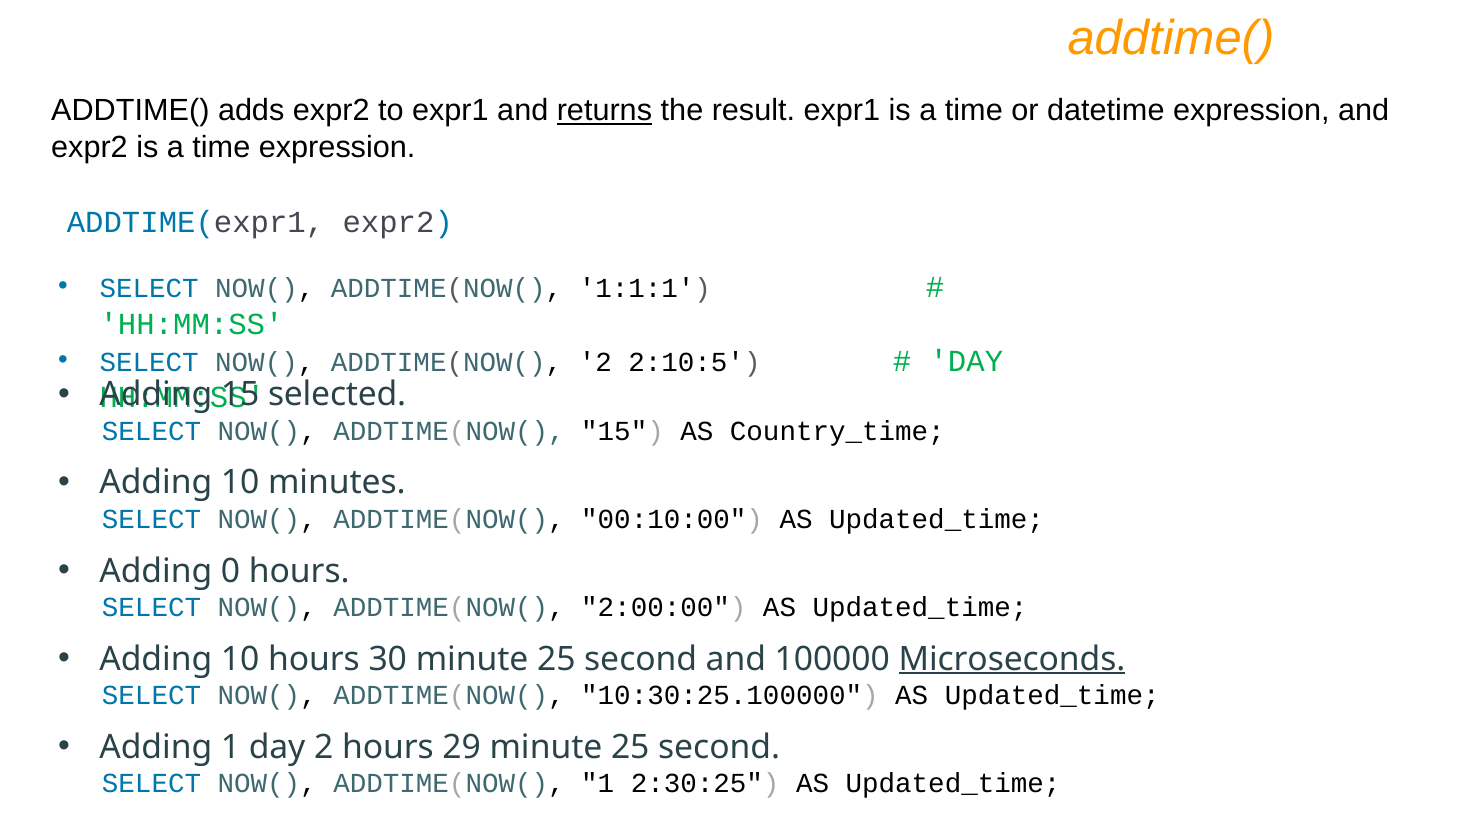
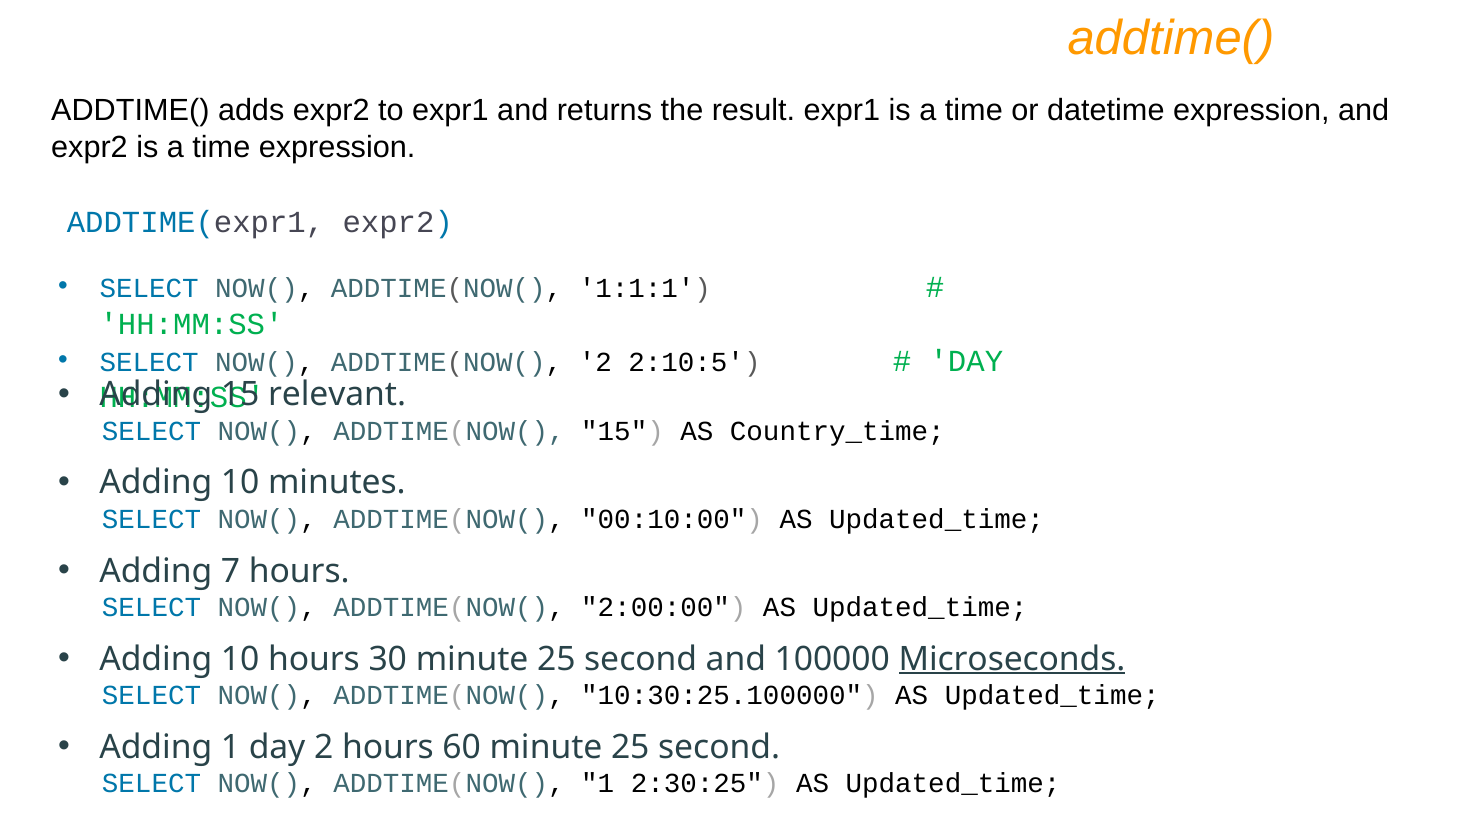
returns underline: present -> none
selected: selected -> relevant
0: 0 -> 7
29: 29 -> 60
